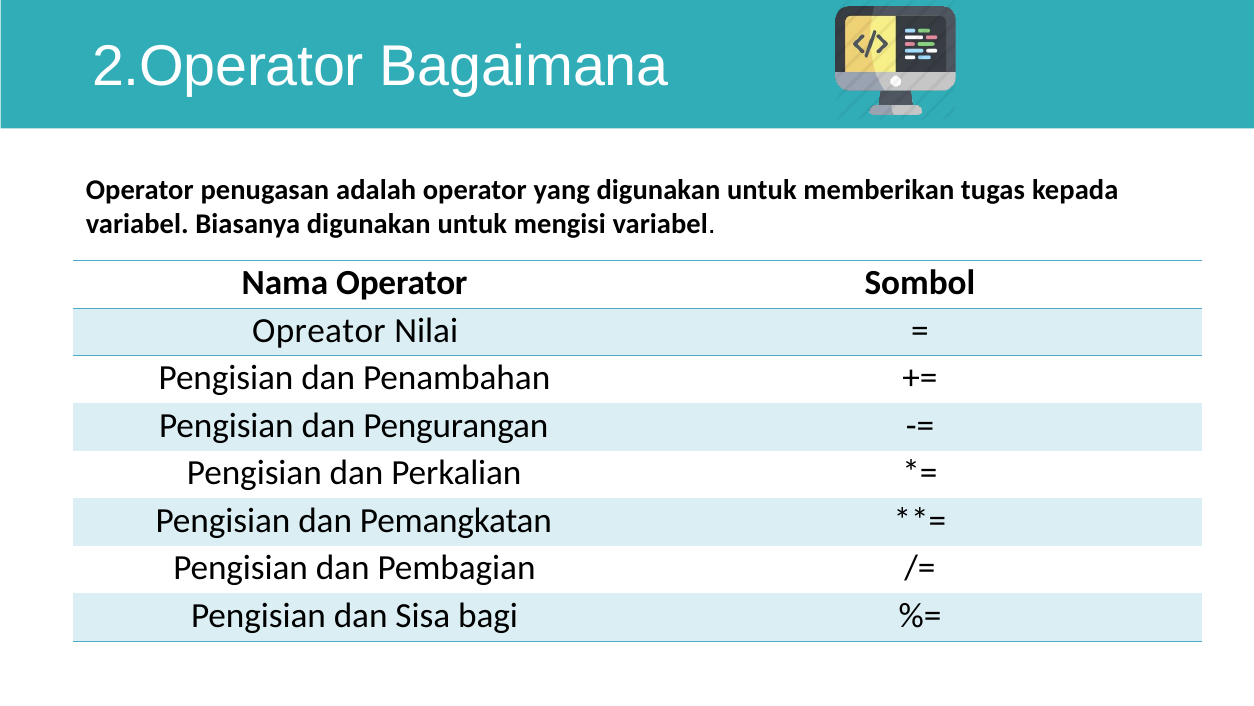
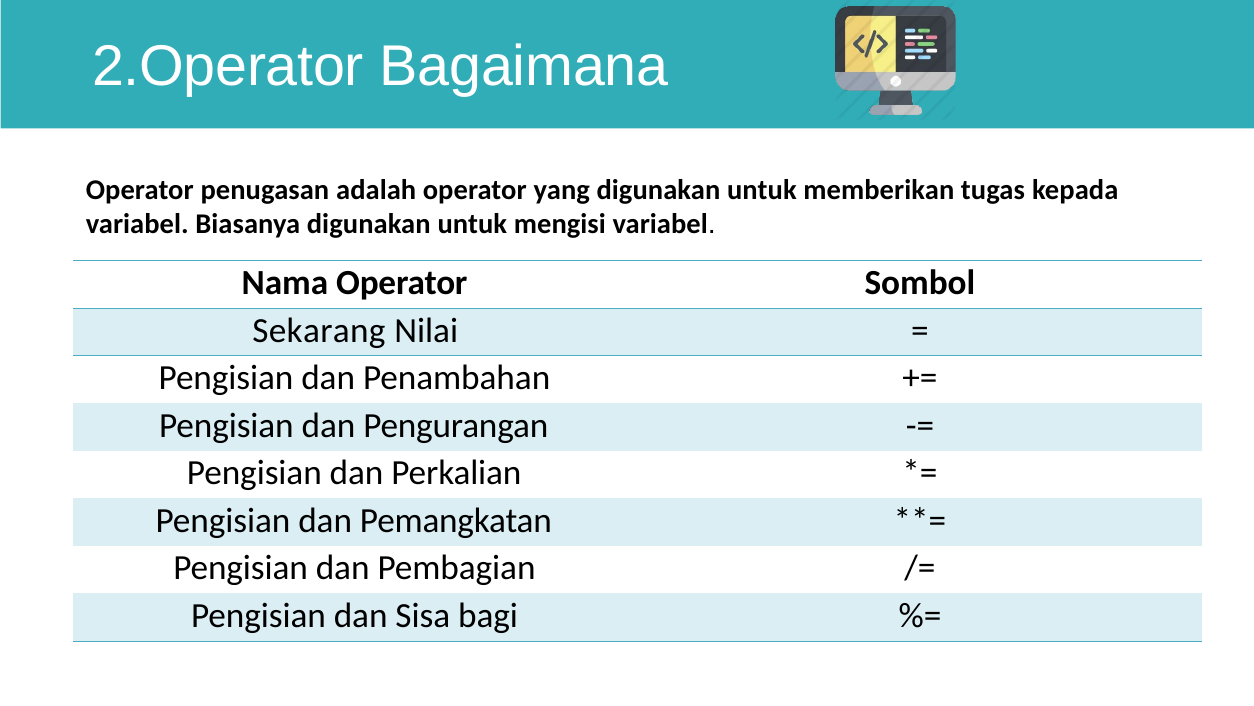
Opreator: Opreator -> Sekarang
